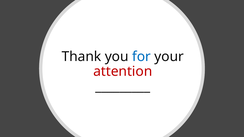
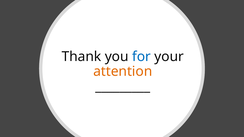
attention colour: red -> orange
